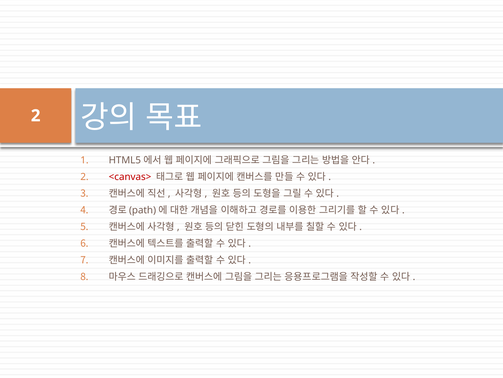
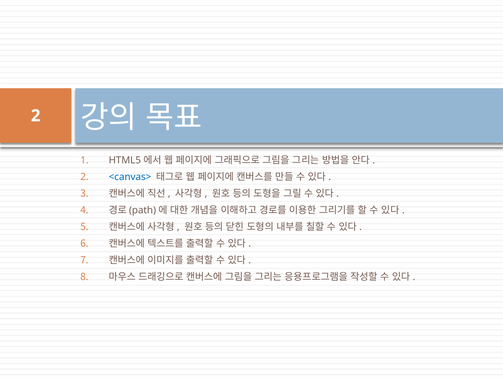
<canvas> colour: red -> blue
